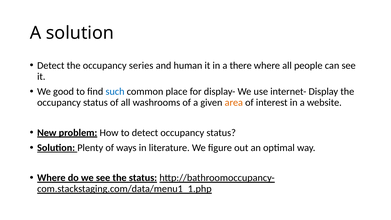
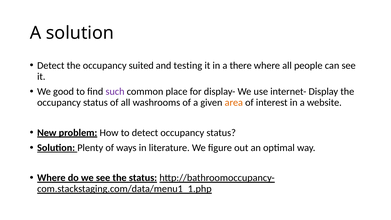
series: series -> suited
human: human -> testing
such colour: blue -> purple
